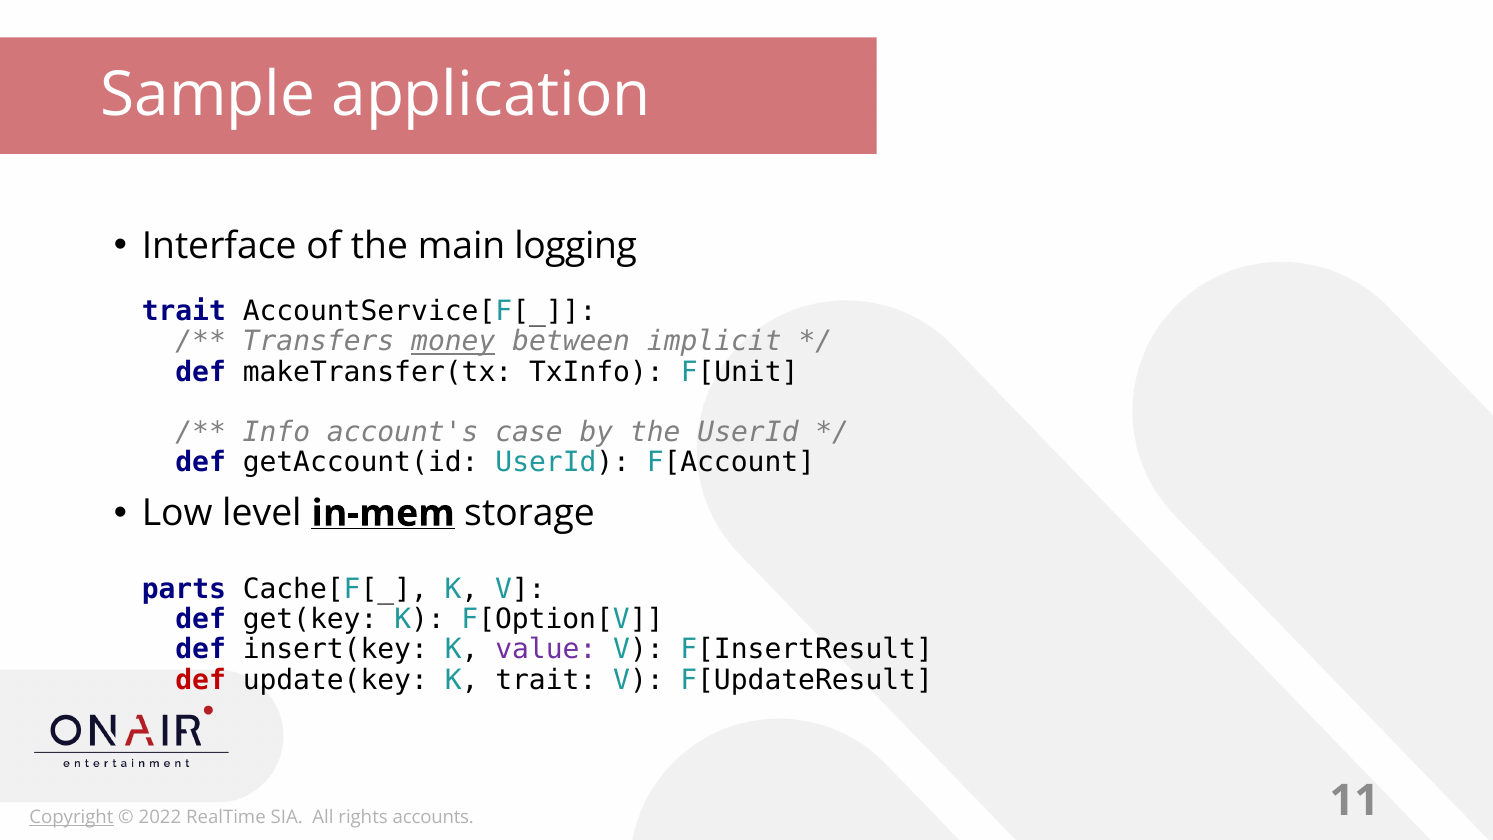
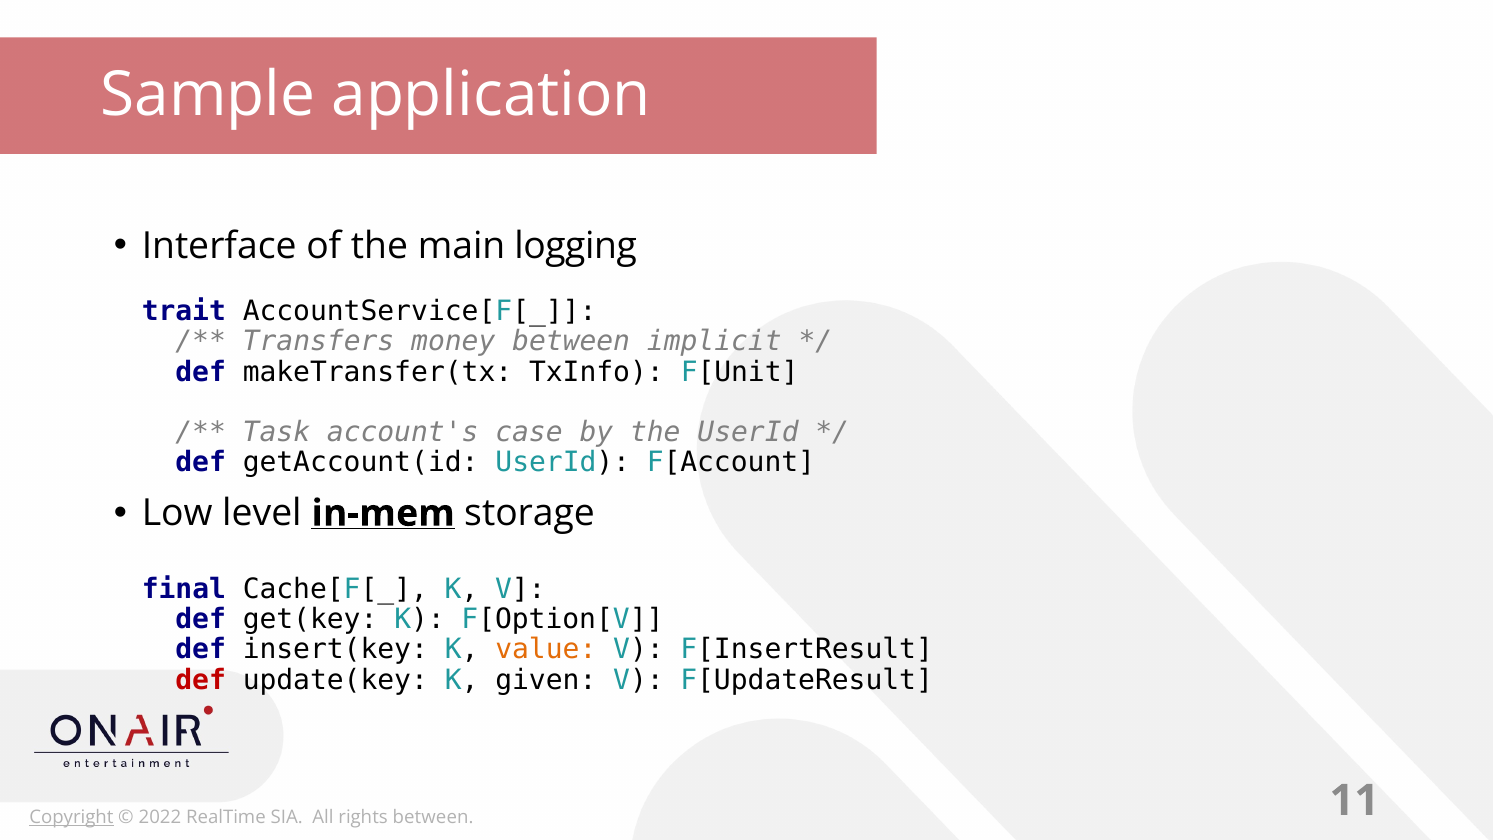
money underline: present -> none
Info: Info -> Task
parts: parts -> final
value colour: purple -> orange
K trait: trait -> given
rights accounts: accounts -> between
